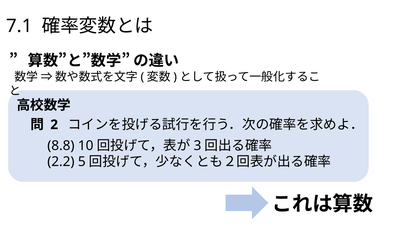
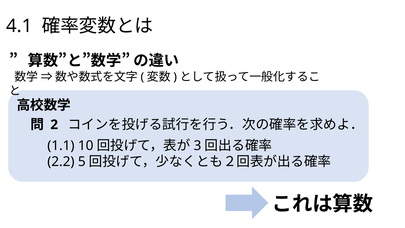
7.1: 7.1 -> 4.1
8.8: 8.8 -> 1.1
